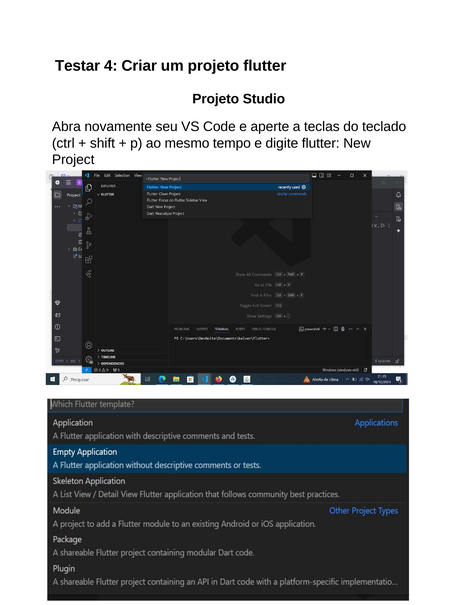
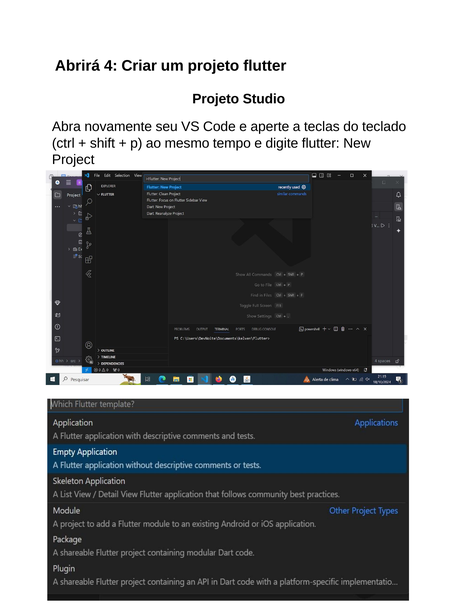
Testar: Testar -> Abrirá
